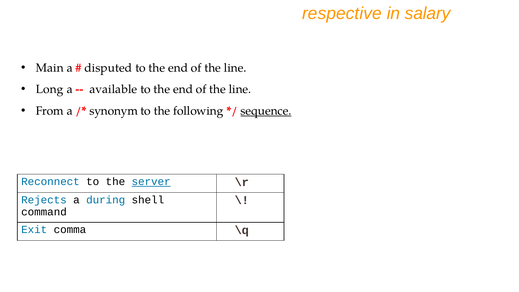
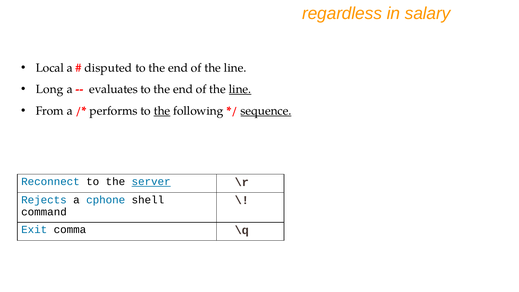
respective: respective -> regardless
Main: Main -> Local
available: available -> evaluates
line at (240, 89) underline: none -> present
synonym: synonym -> performs
the at (162, 111) underline: none -> present
during: during -> cphone
